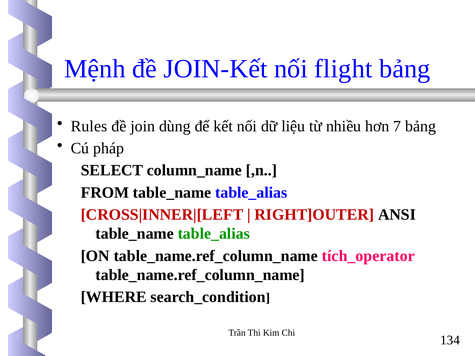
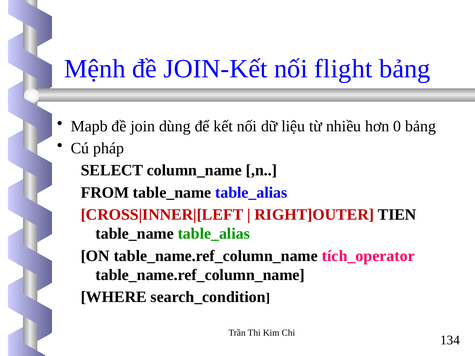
Rules: Rules -> Mapb
7: 7 -> 0
ANSI: ANSI -> TIEN
